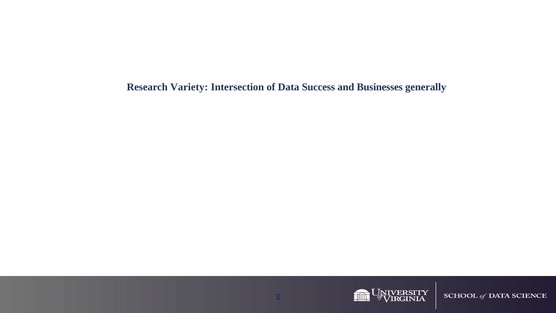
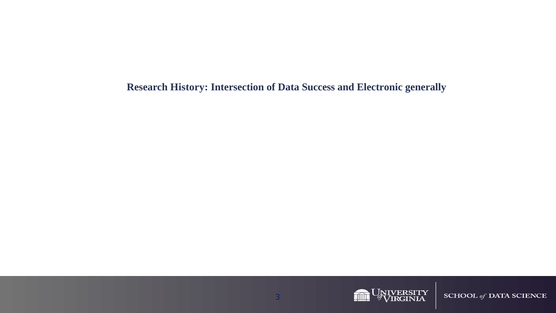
Variety: Variety -> History
Businesses: Businesses -> Electronic
